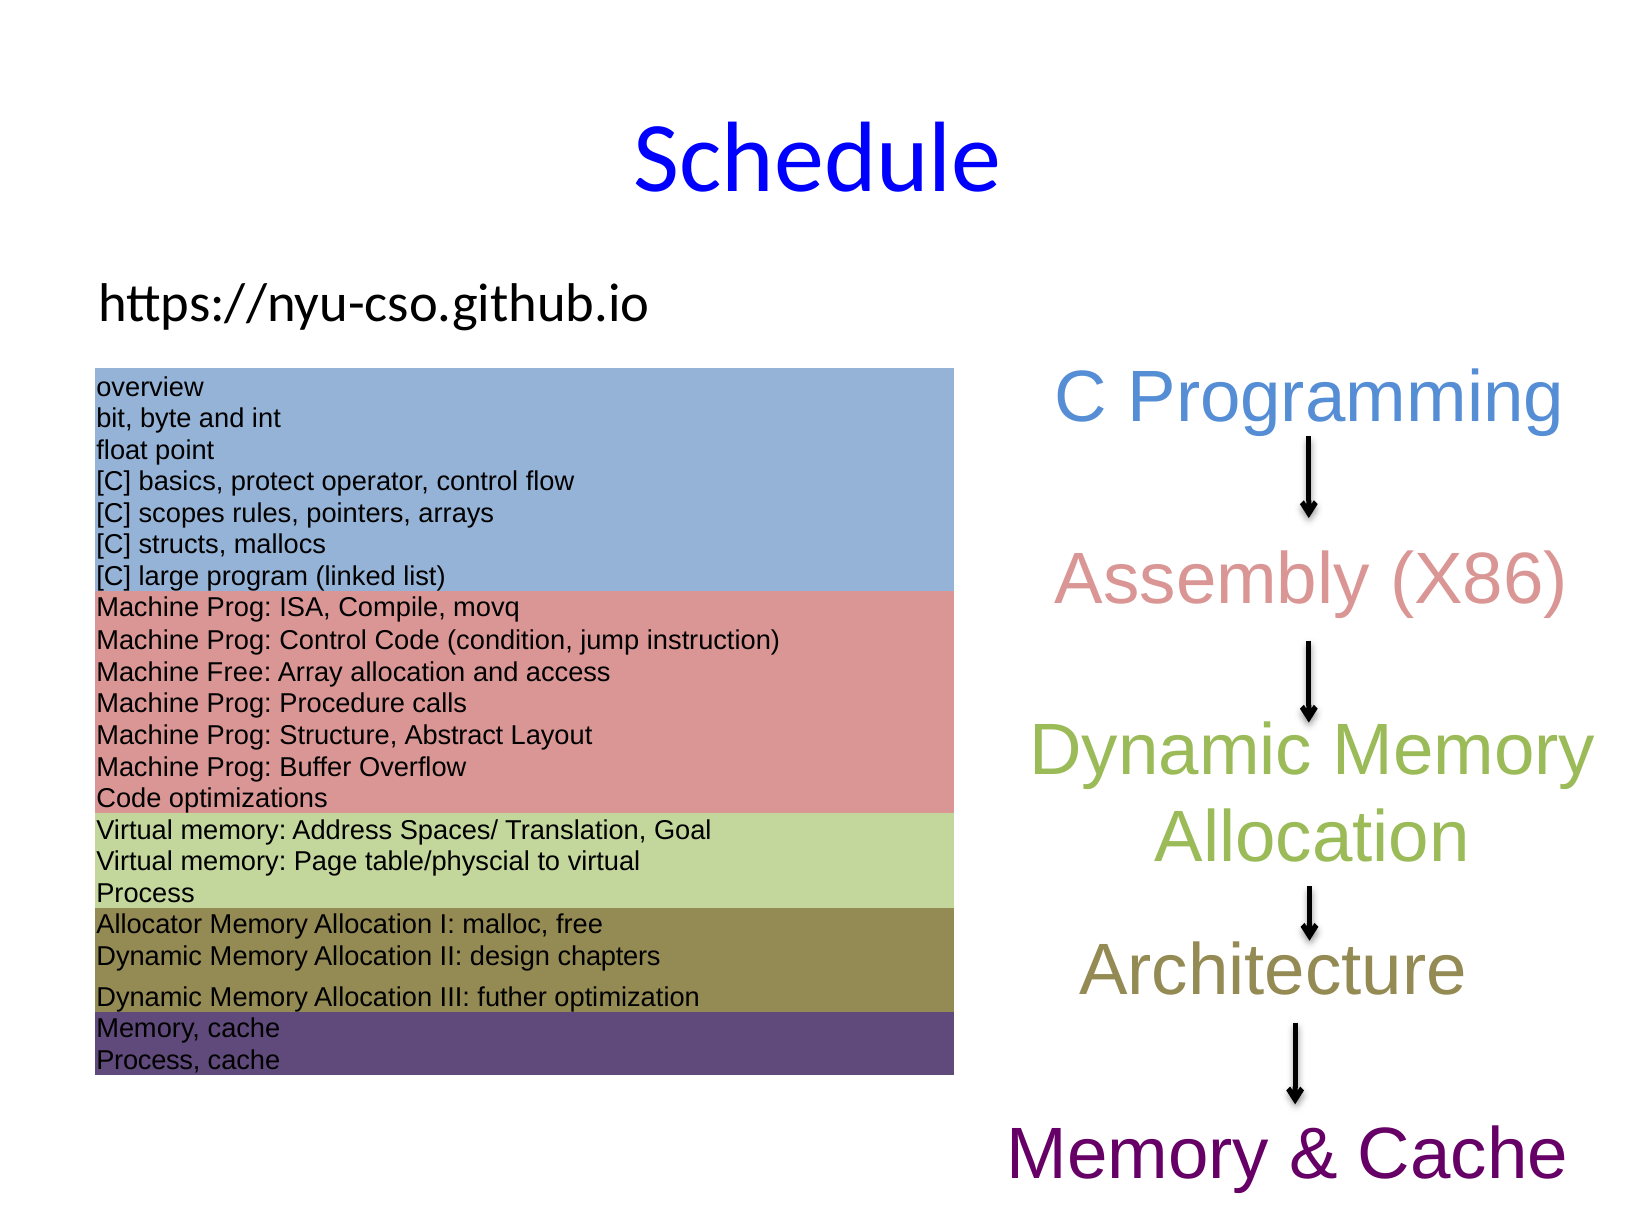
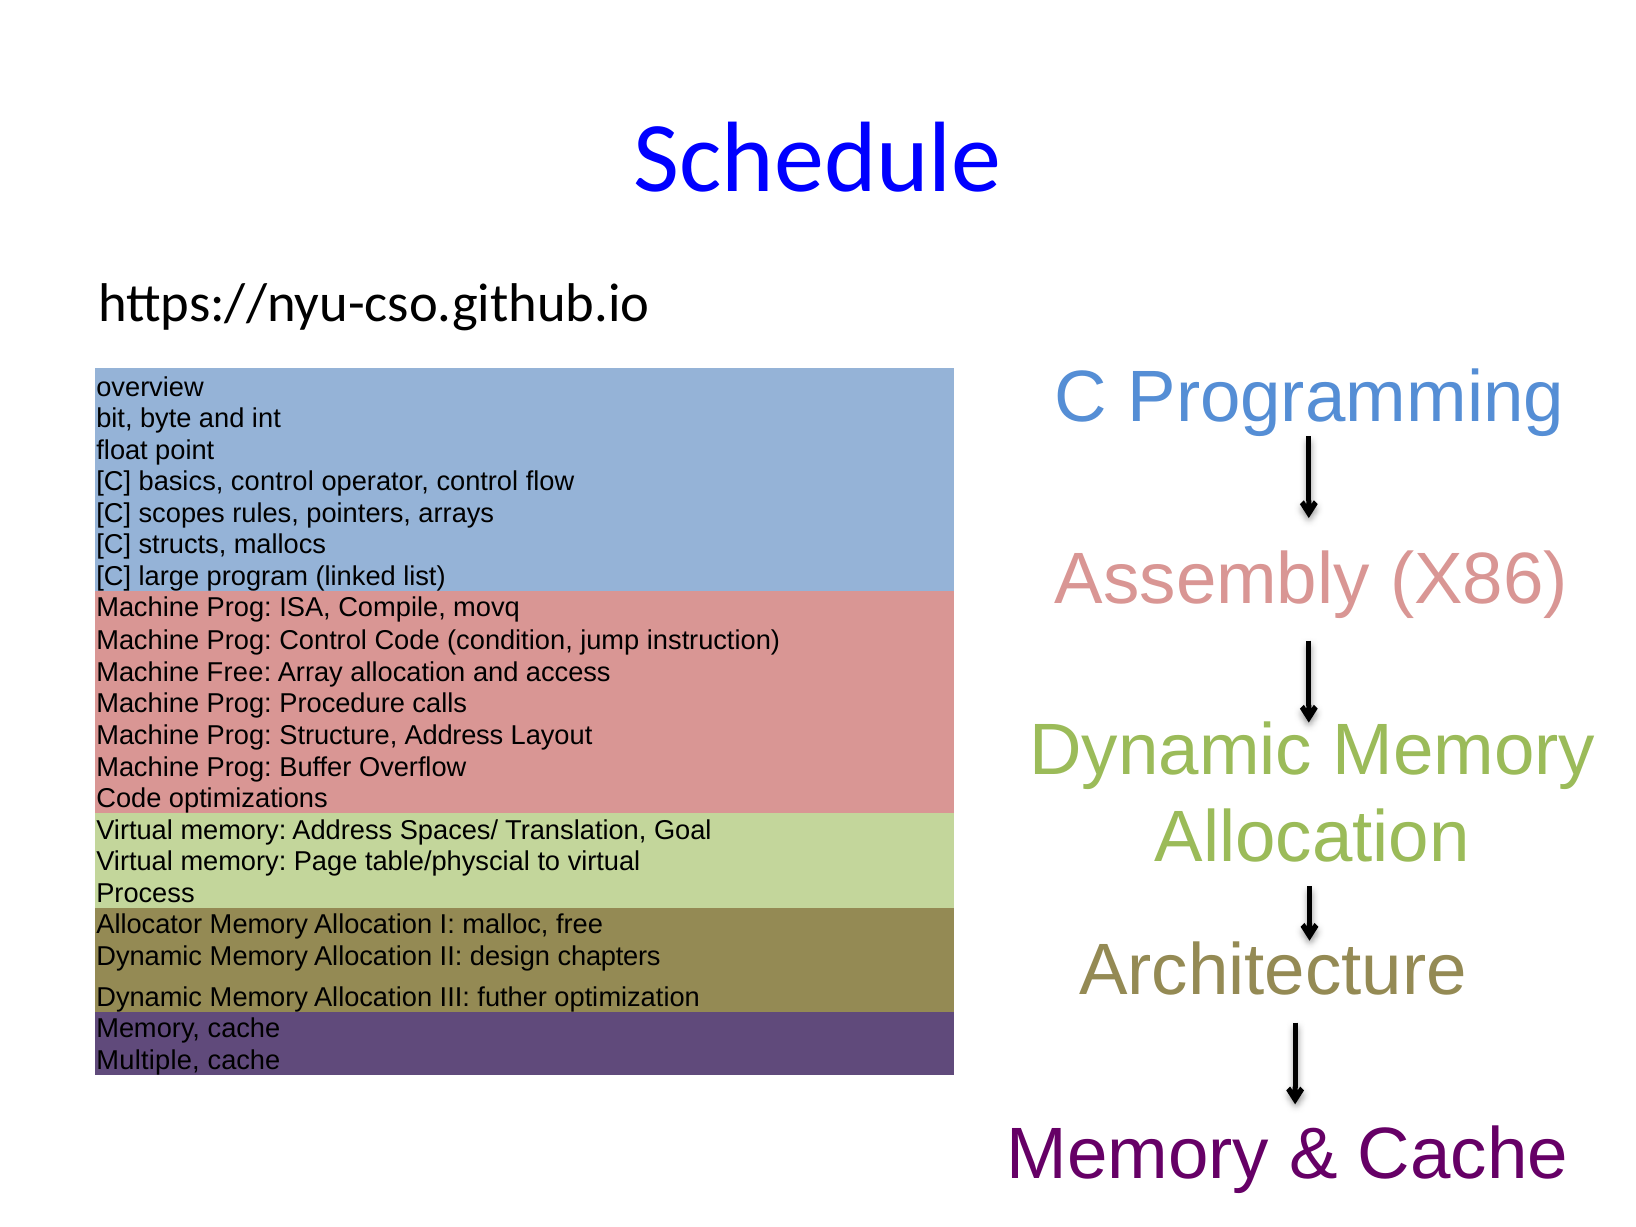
basics protect: protect -> control
Structure Abstract: Abstract -> Address
Process at (148, 1060): Process -> Multiple
